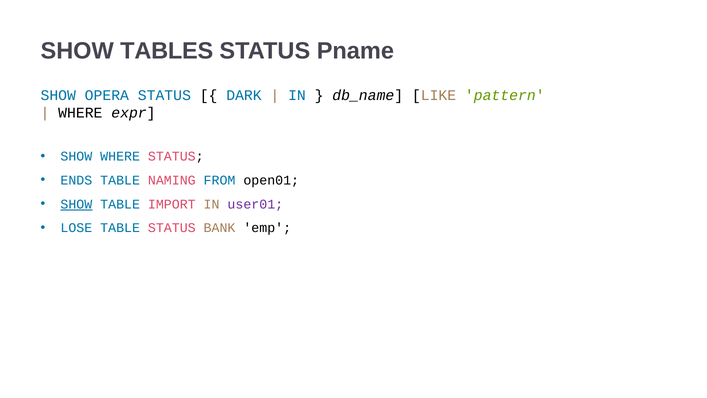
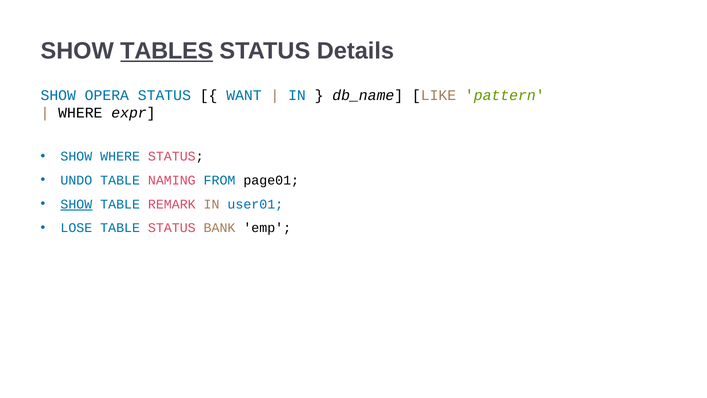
TABLES underline: none -> present
Pname: Pname -> Details
DARK: DARK -> WANT
ENDS: ENDS -> UNDO
open01: open01 -> page01
IMPORT: IMPORT -> REMARK
user01 colour: purple -> blue
